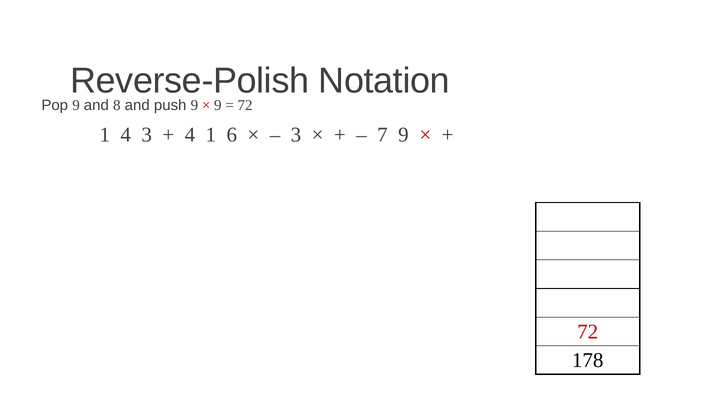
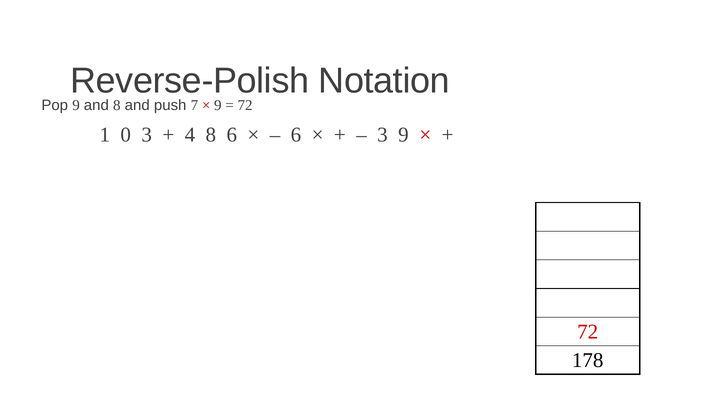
push 9: 9 -> 7
1 4: 4 -> 0
4 1: 1 -> 8
3 at (296, 135): 3 -> 6
7 at (382, 135): 7 -> 3
